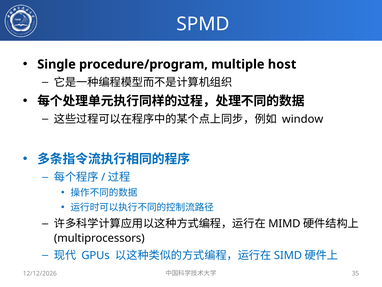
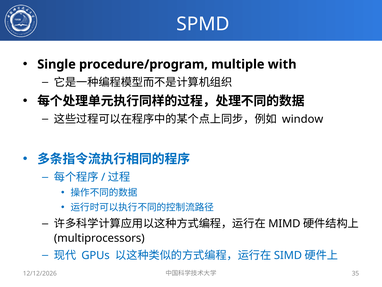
host: host -> with
